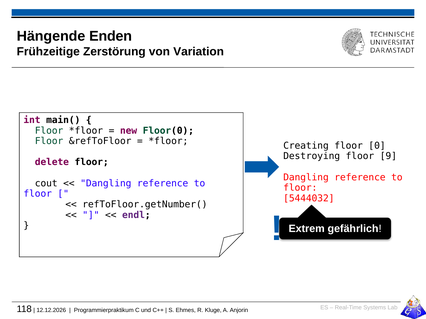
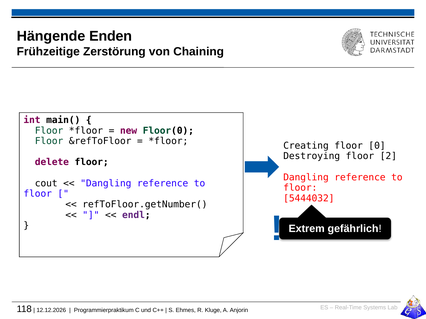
Variation: Variation -> Chaining
9: 9 -> 2
